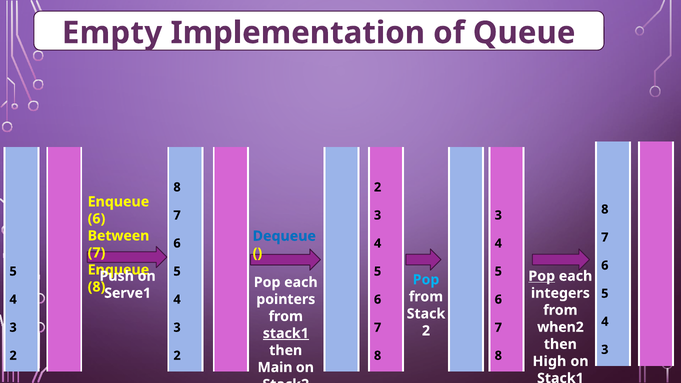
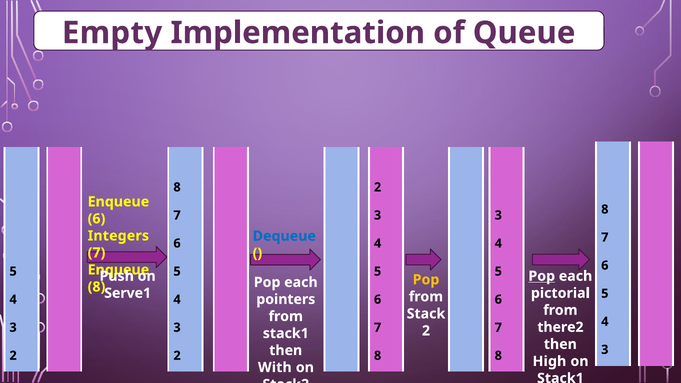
Between: Between -> Integers
Pop at (426, 280) colour: light blue -> yellow
integers: integers -> pictorial
when2: when2 -> there2
stack1 at (286, 333) underline: present -> none
Main: Main -> With
